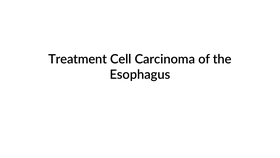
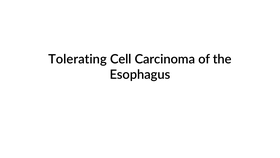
Treatment: Treatment -> Tolerating
